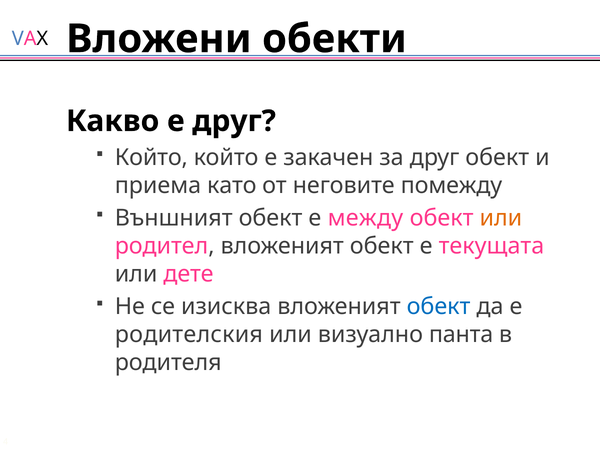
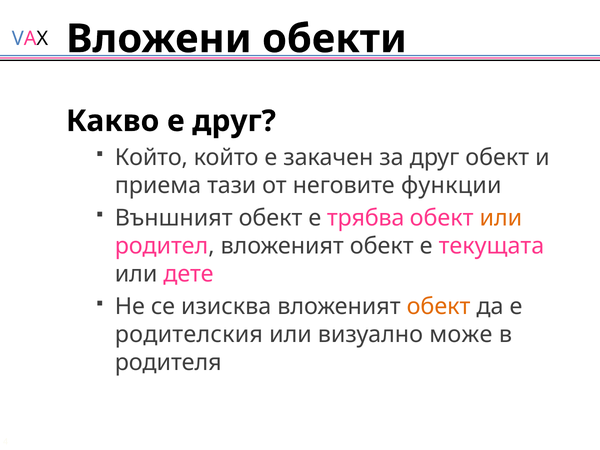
като: като -> тази
помежду: помежду -> функции
между: между -> трябва
обект at (439, 307) colour: blue -> orange
панта: панта -> може
